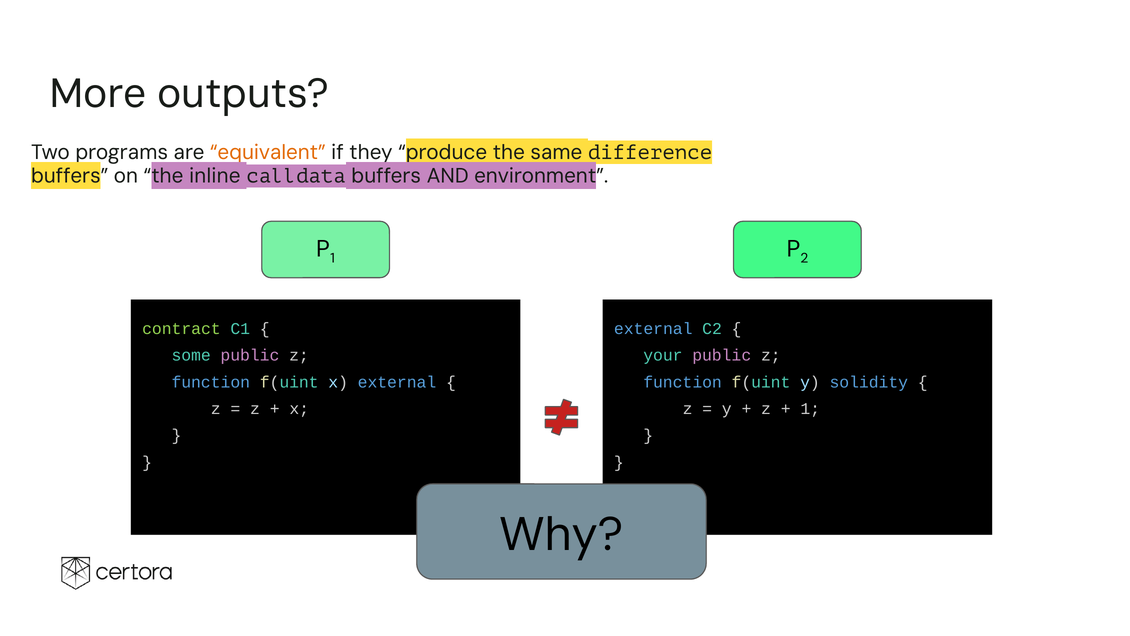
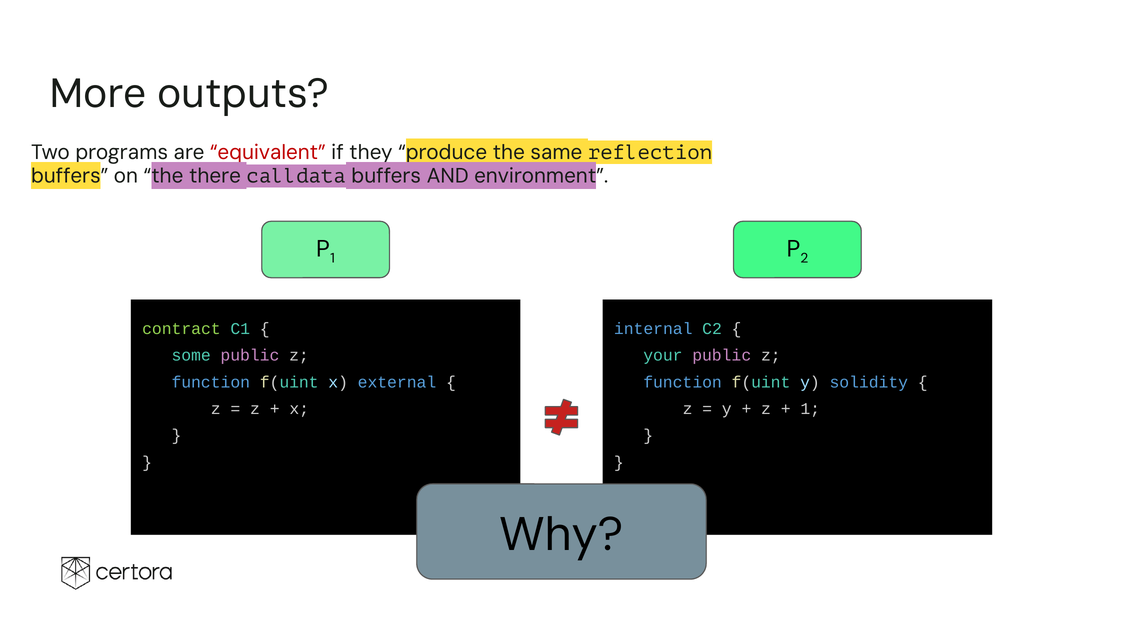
equivalent colour: orange -> red
difference: difference -> reflection
inline: inline -> there
external at (653, 329): external -> internal
